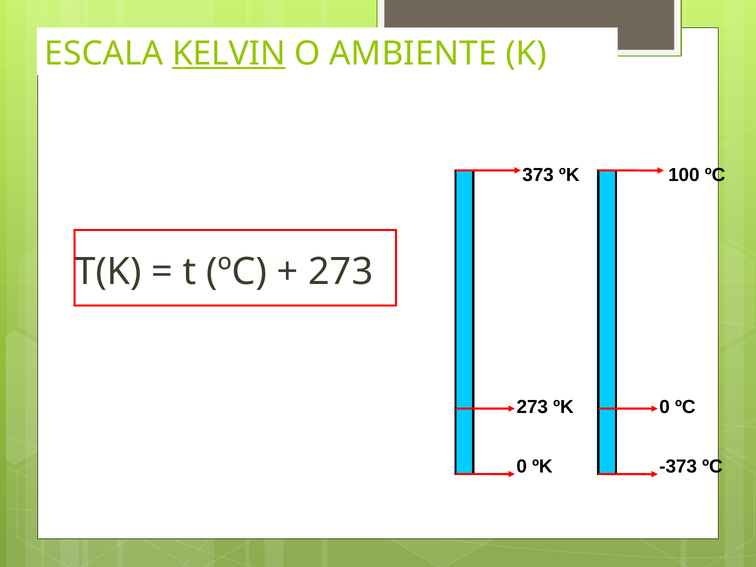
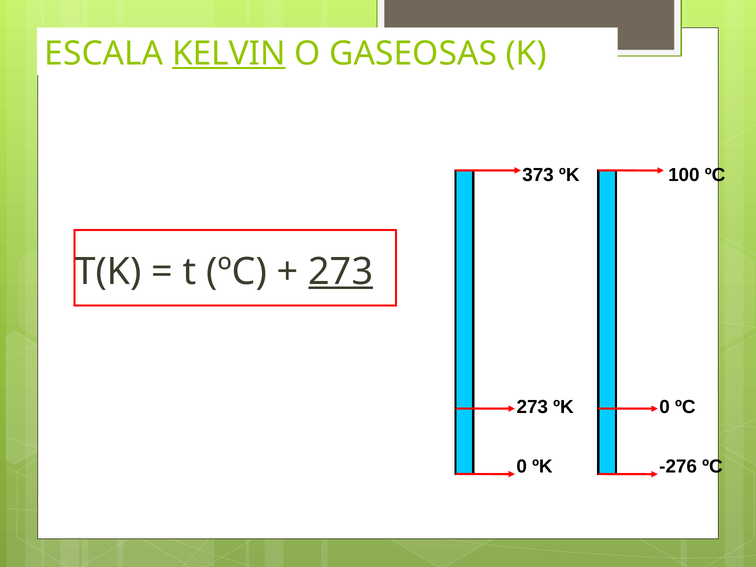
AMBIENTE: AMBIENTE -> GASEOSAS
273 at (341, 272) underline: none -> present
-373: -373 -> -276
